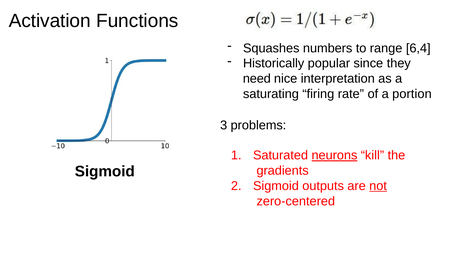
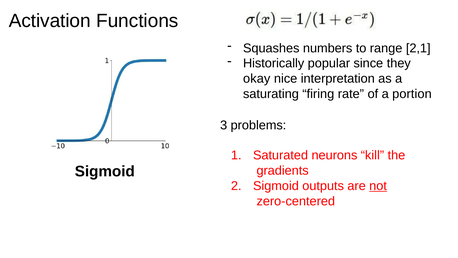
6,4: 6,4 -> 2,1
need: need -> okay
neurons underline: present -> none
